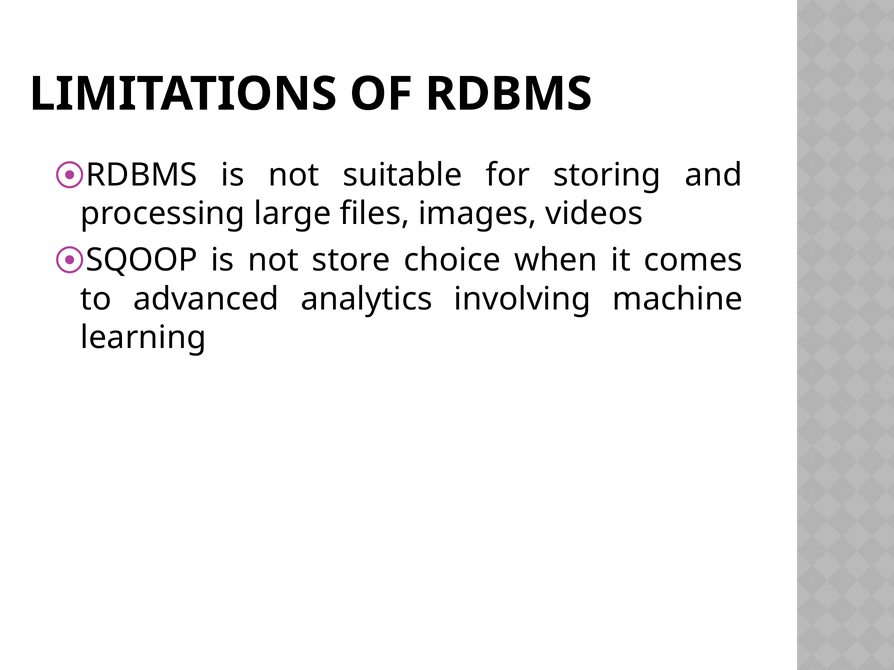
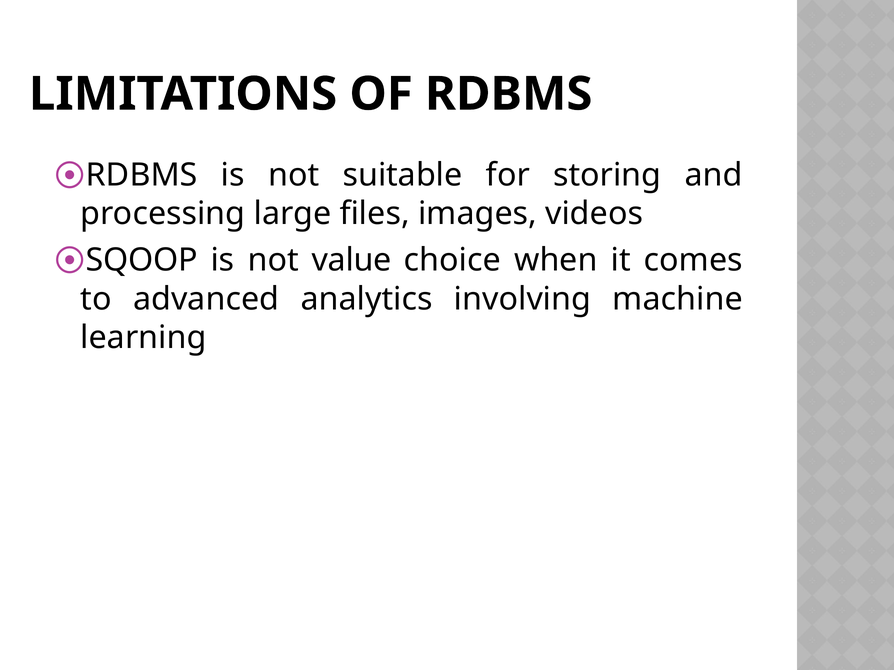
store: store -> value
